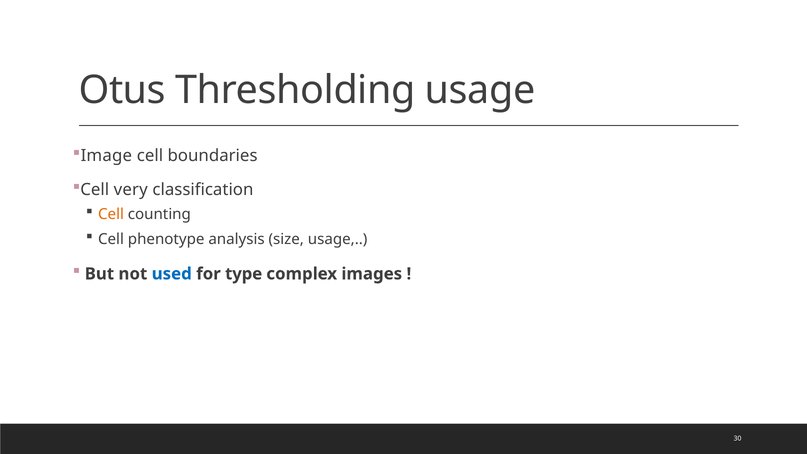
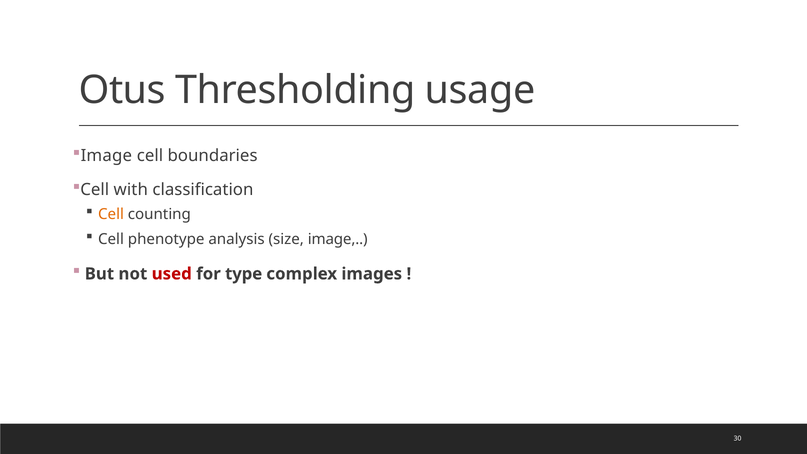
very: very -> with
size usage: usage -> image
used colour: blue -> red
